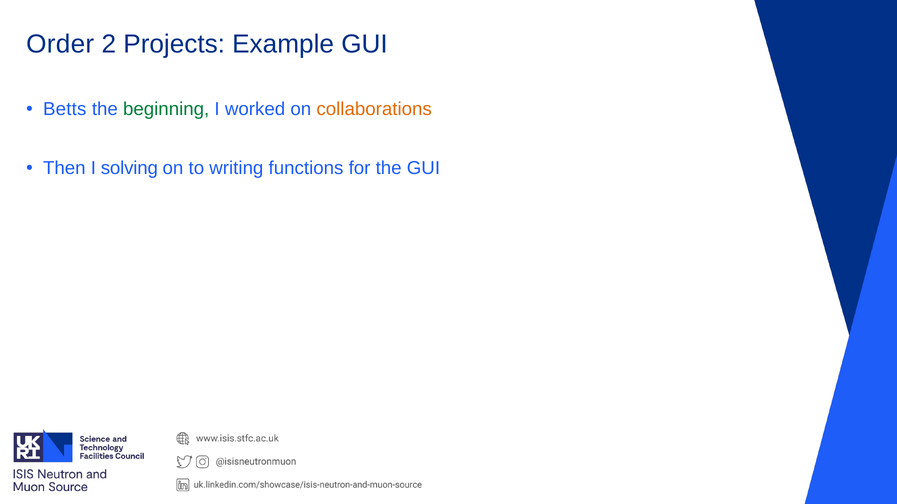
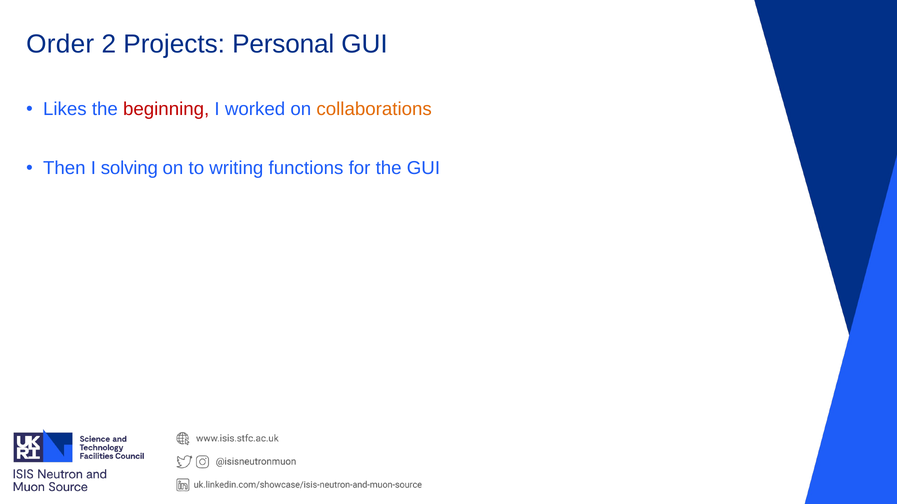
Example: Example -> Personal
Betts: Betts -> Likes
beginning colour: green -> red
